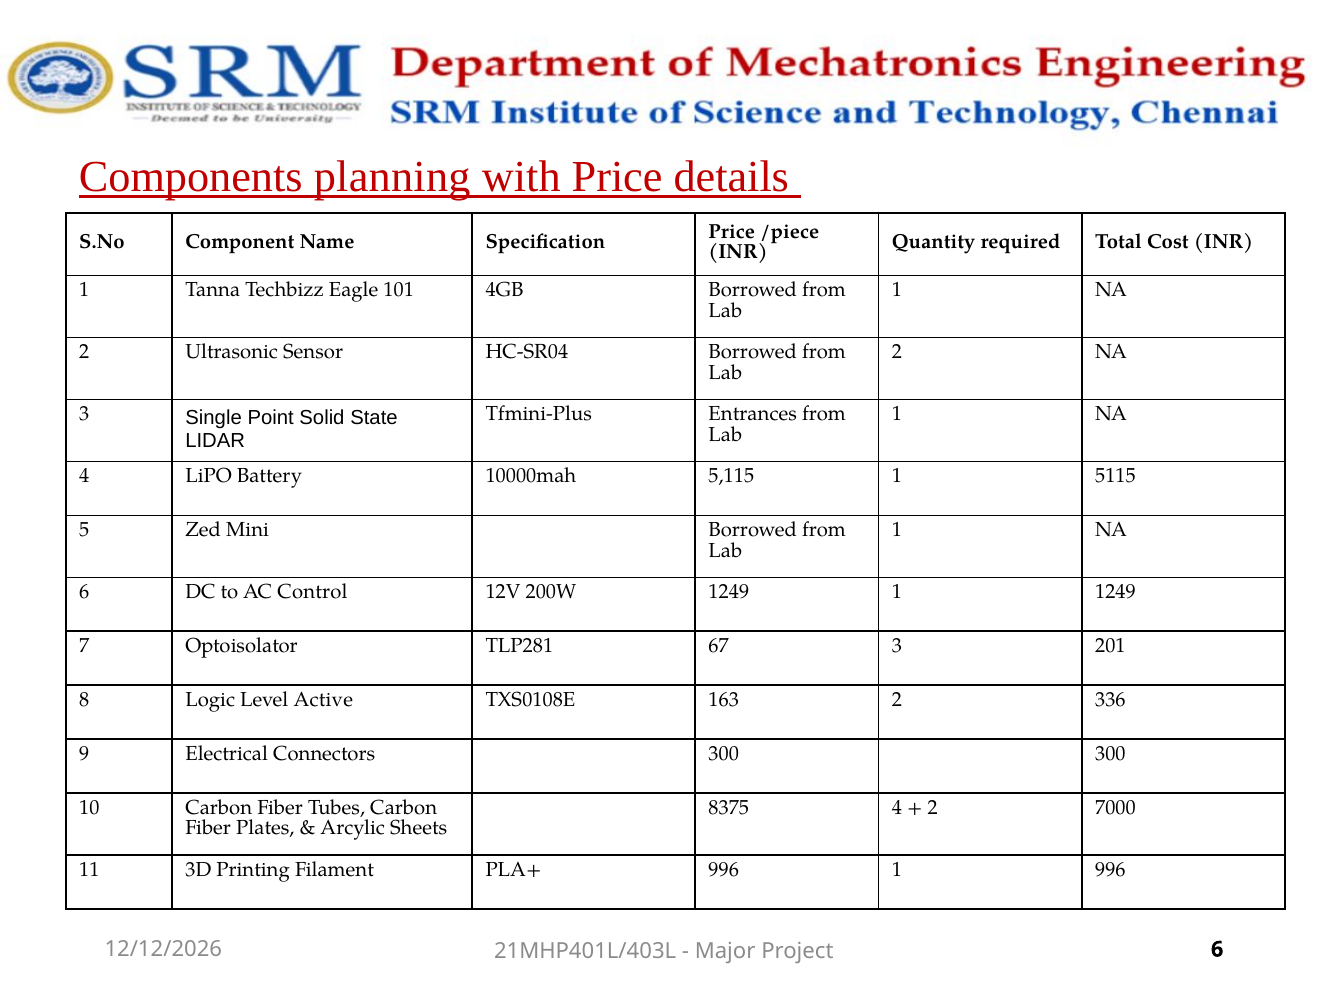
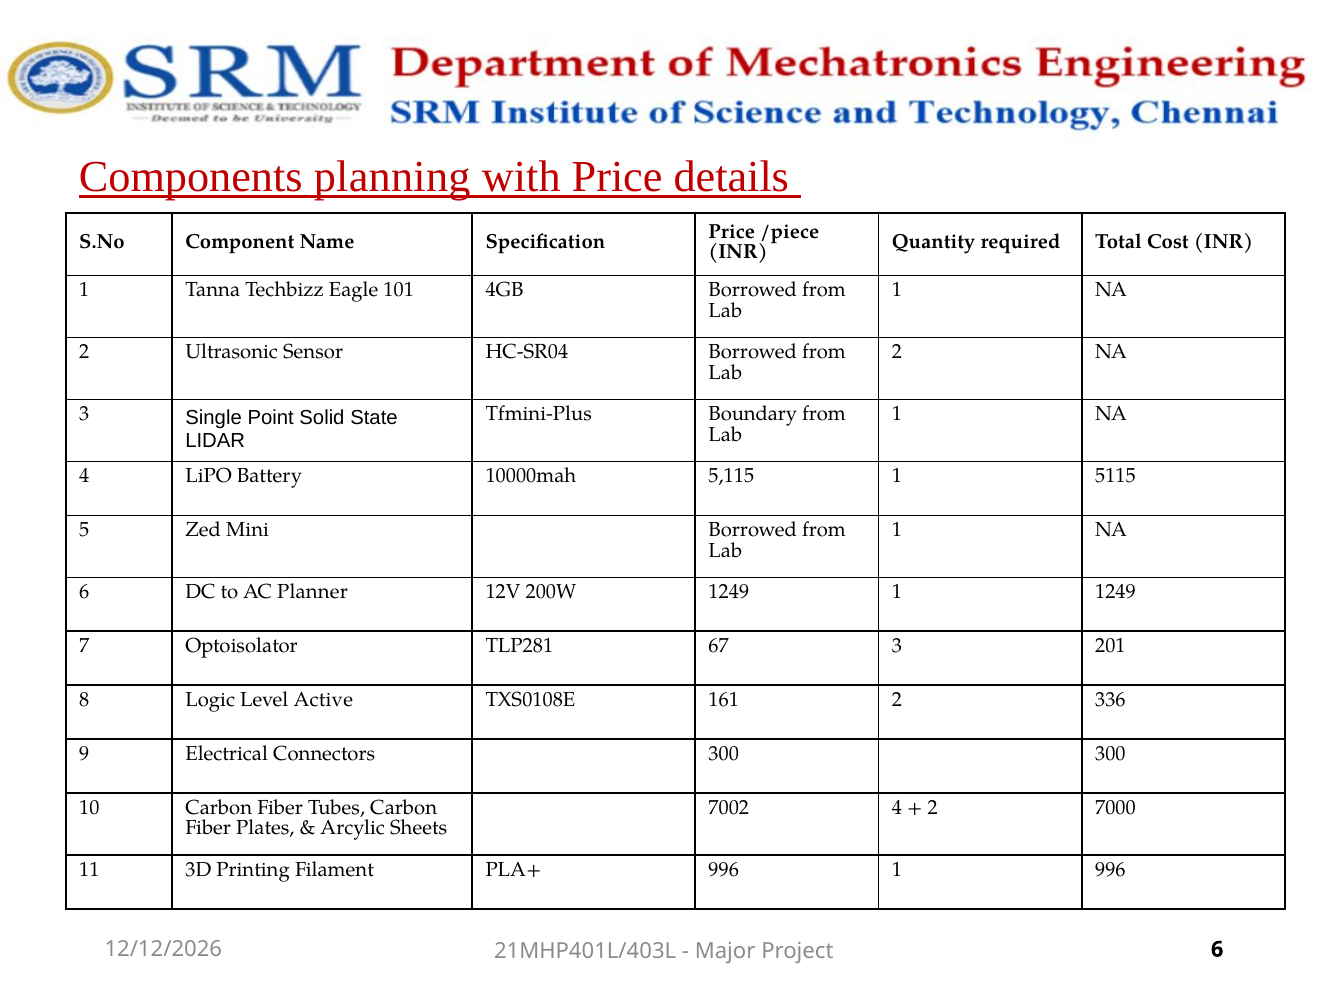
Entrances: Entrances -> Boundary
Control: Control -> Planner
163: 163 -> 161
8375: 8375 -> 7002
